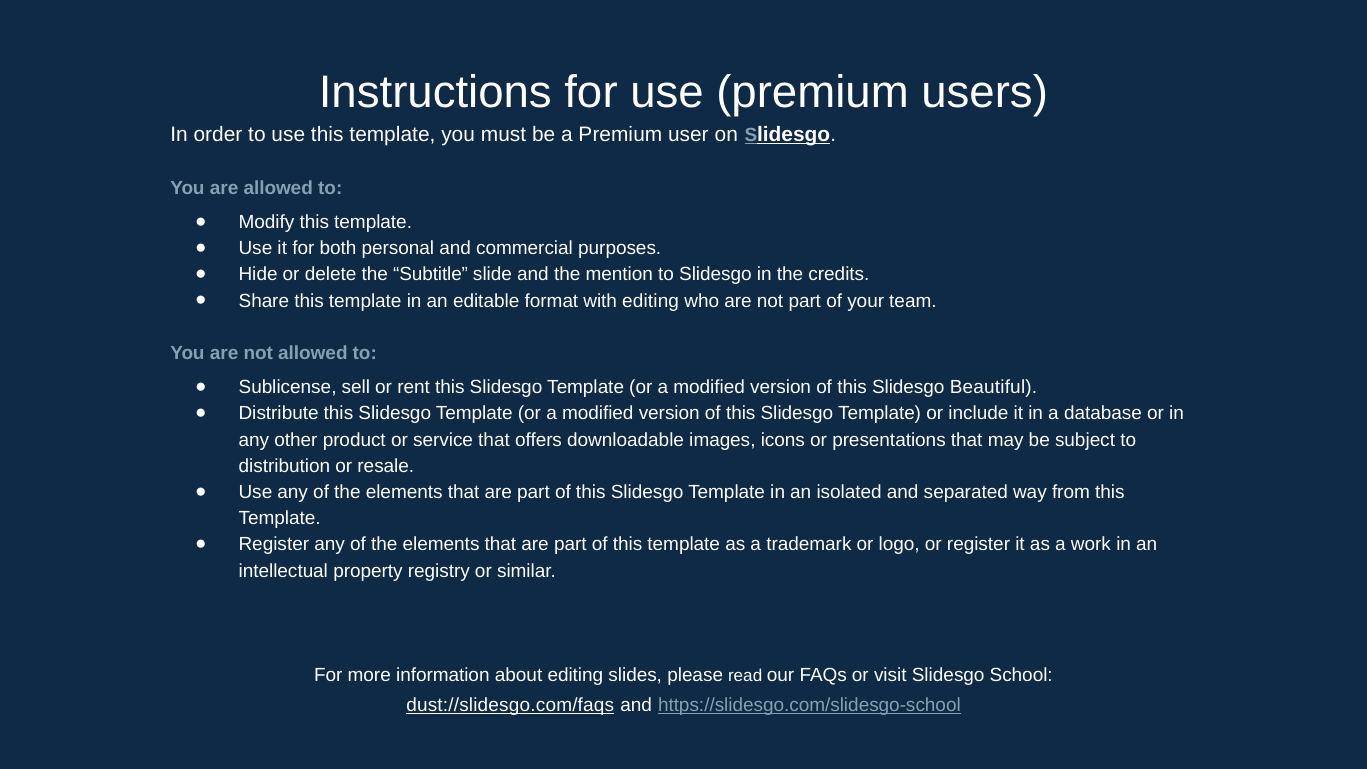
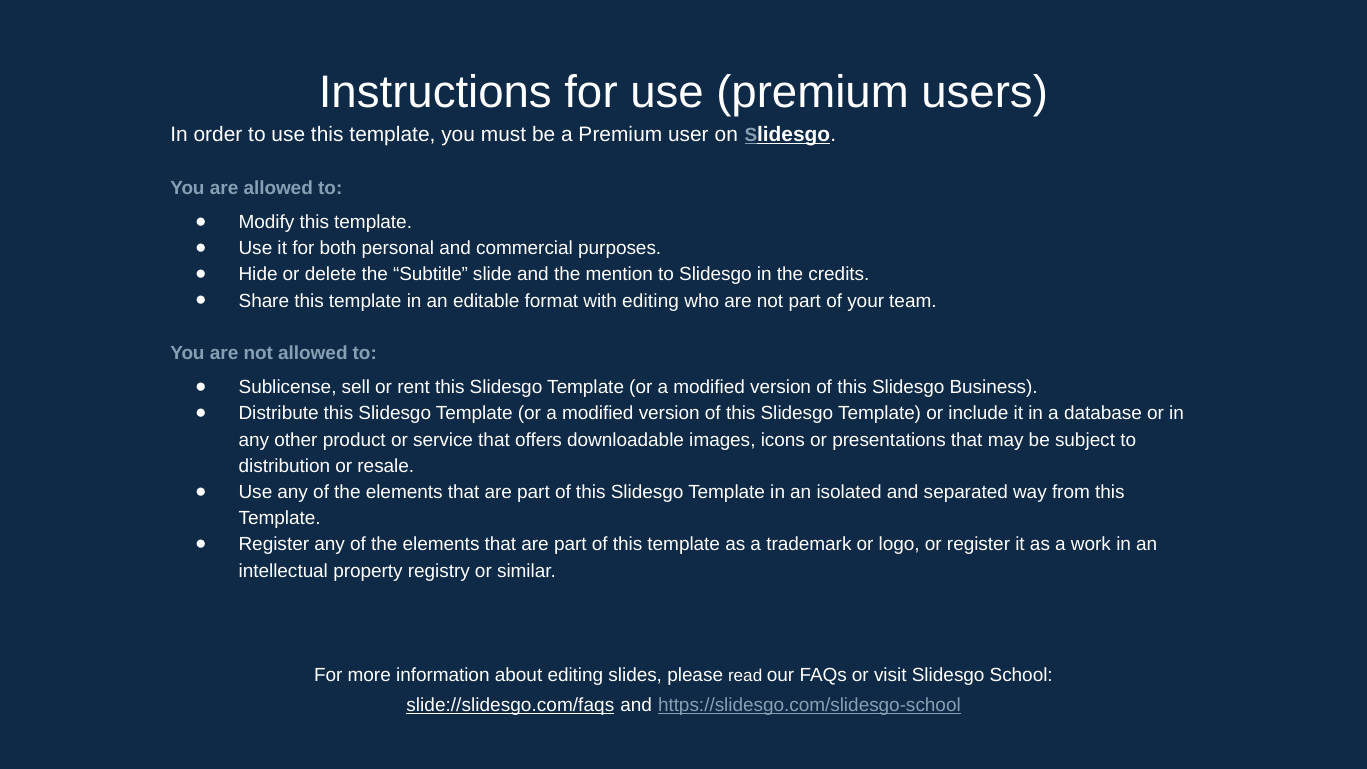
Beautiful: Beautiful -> Business
dust://slidesgo.com/faqs: dust://slidesgo.com/faqs -> slide://slidesgo.com/faqs
